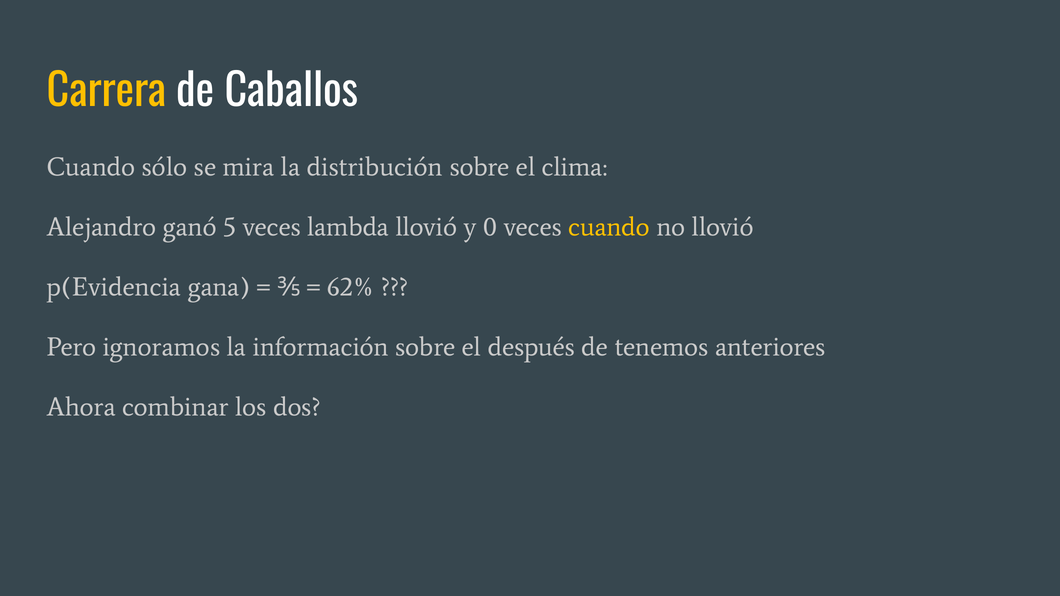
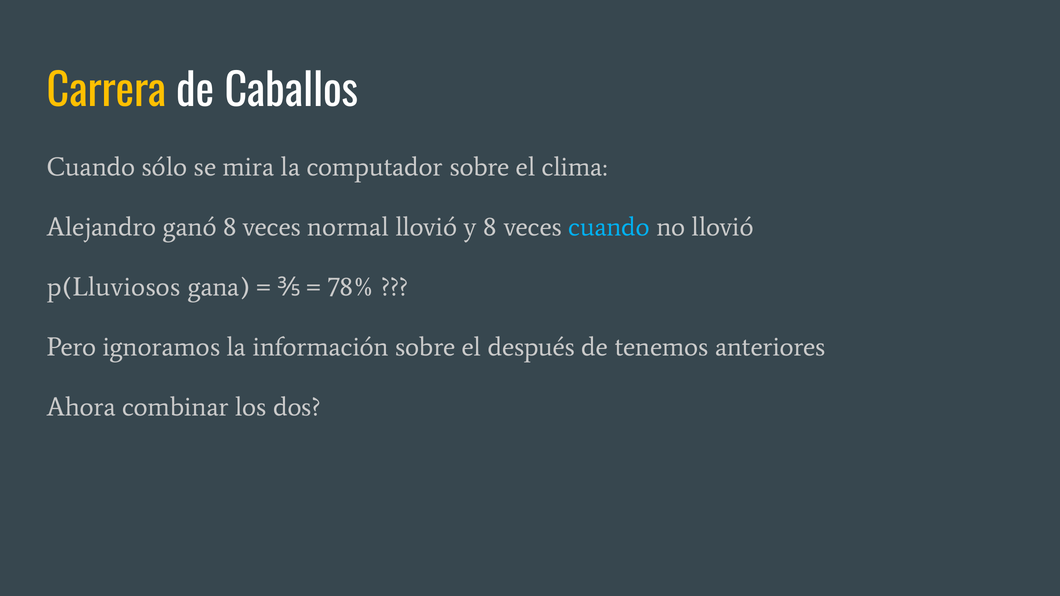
distribución: distribución -> computador
ganó 5: 5 -> 8
lambda: lambda -> normal
y 0: 0 -> 8
cuando at (609, 227) colour: yellow -> light blue
p(Evidencia: p(Evidencia -> p(Lluviosos
62%: 62% -> 78%
